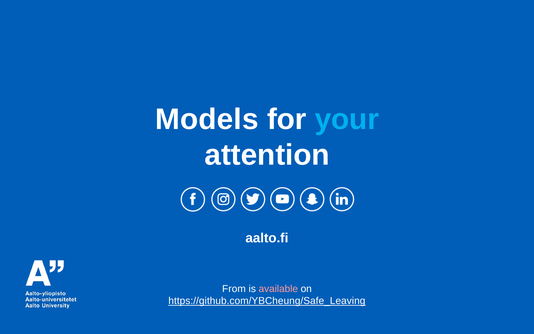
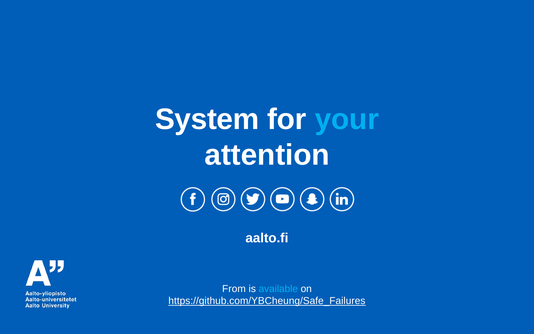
Models: Models -> System
available colour: pink -> light blue
https://github.com/YBCheung/Safe_Leaving: https://github.com/YBCheung/Safe_Leaving -> https://github.com/YBCheung/Safe_Failures
